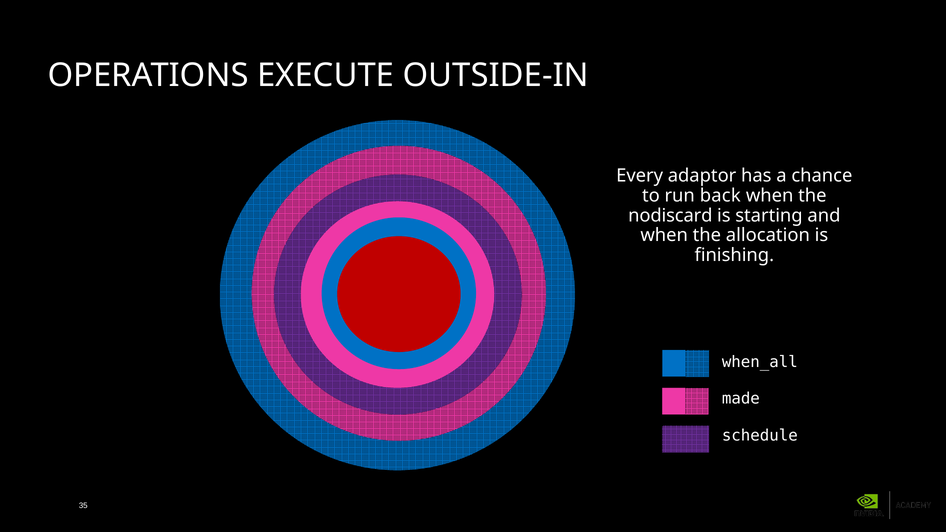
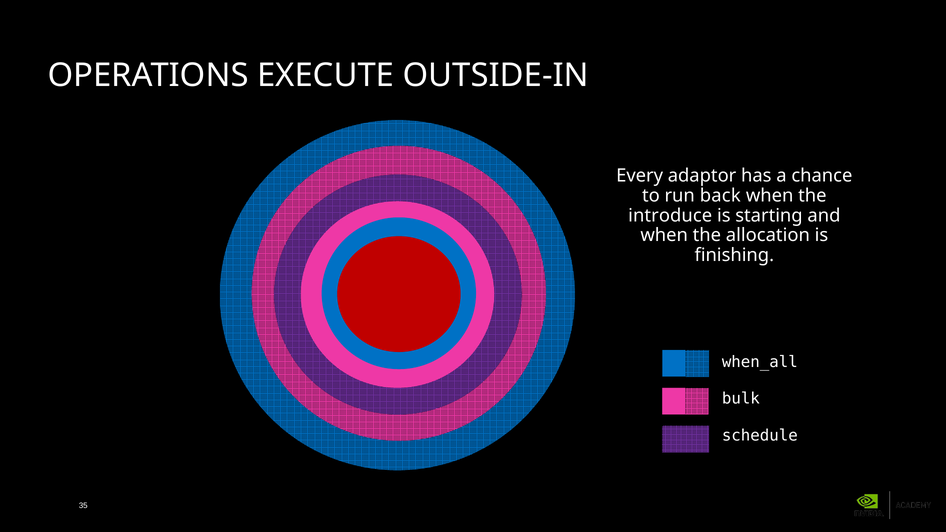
nodiscard: nodiscard -> introduce
made: made -> bulk
